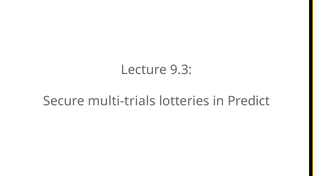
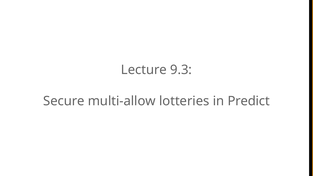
multi-trials: multi-trials -> multi-allow
